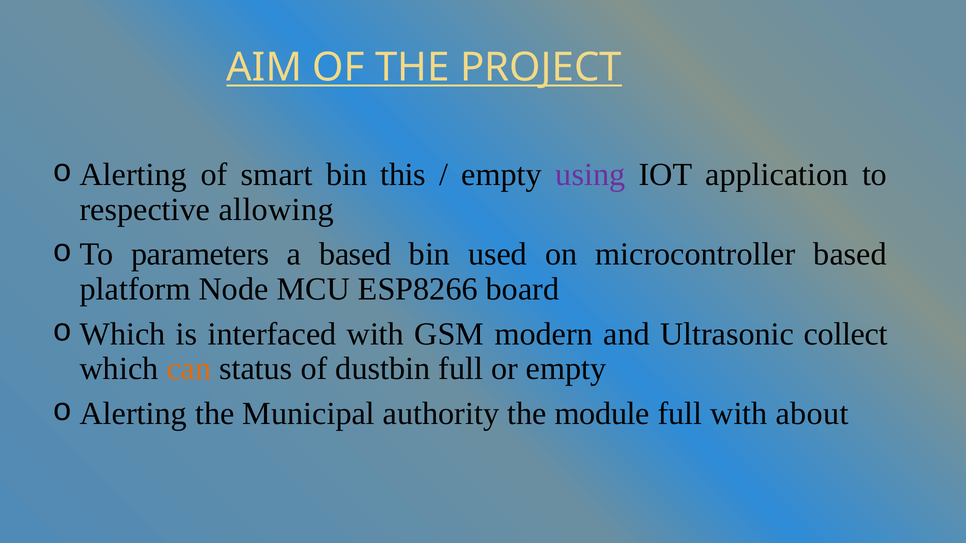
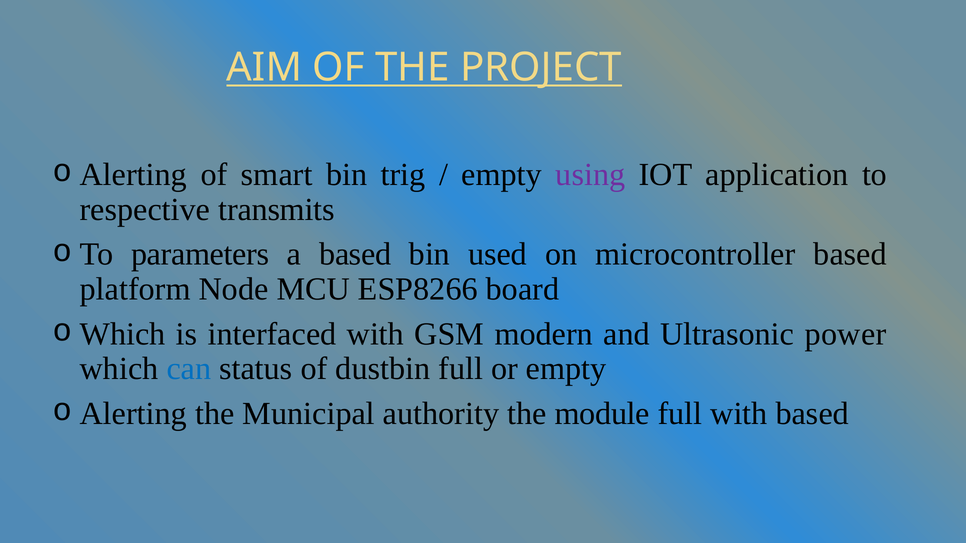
this: this -> trig
allowing: allowing -> transmits
collect: collect -> power
can colour: orange -> blue
with about: about -> based
